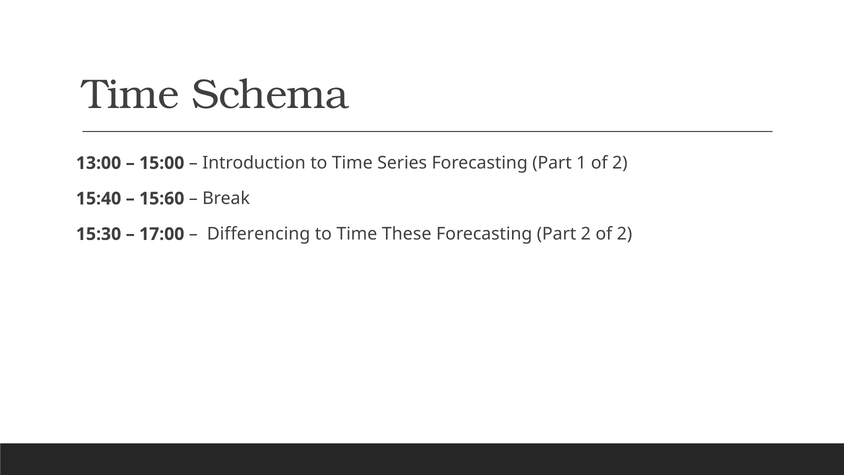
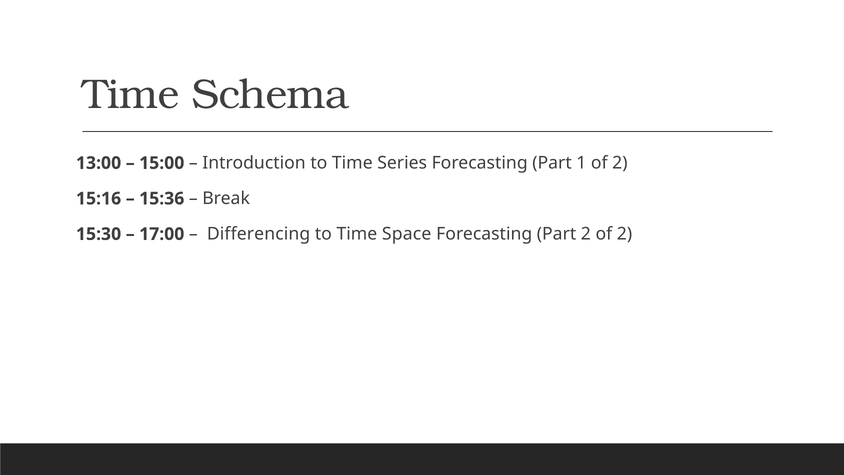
15:40: 15:40 -> 15:16
15:60: 15:60 -> 15:36
These: These -> Space
